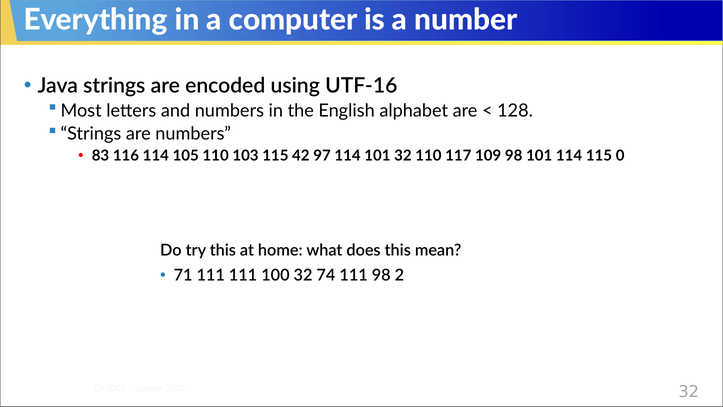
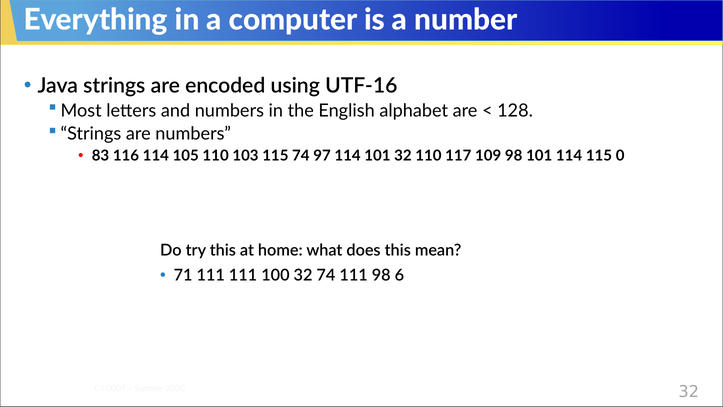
115 42: 42 -> 74
2: 2 -> 6
